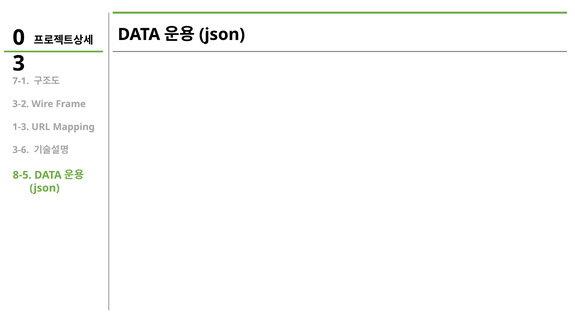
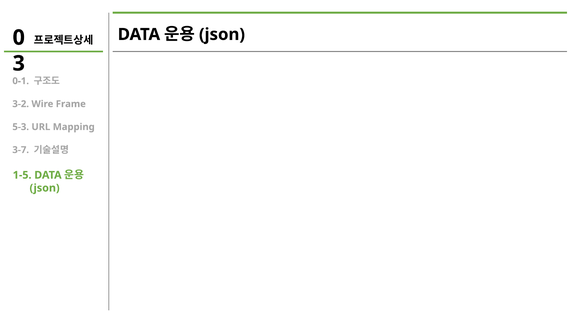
7-1: 7-1 -> 0-1
1-3: 1-3 -> 5-3
3-6: 3-6 -> 3-7
8-5: 8-5 -> 1-5
